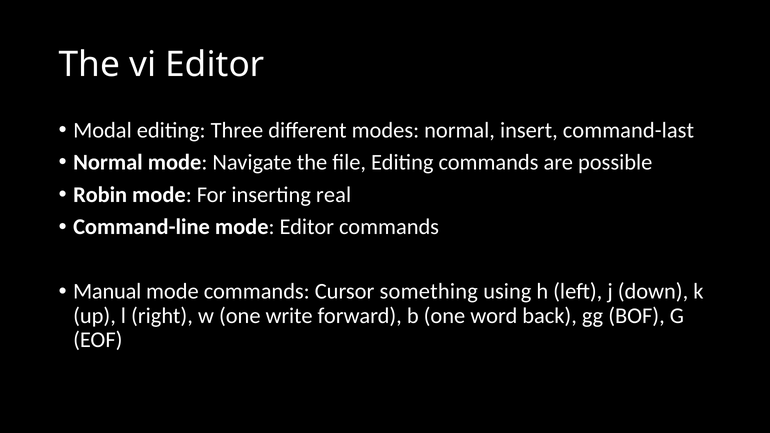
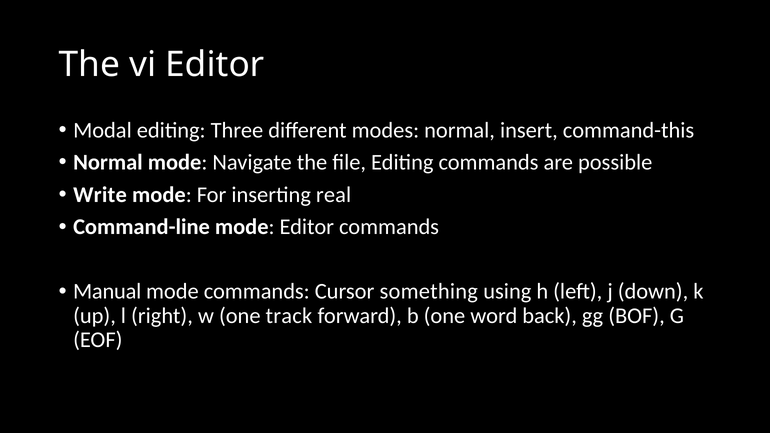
command-last: command-last -> command-this
Robin: Robin -> Write
write: write -> track
